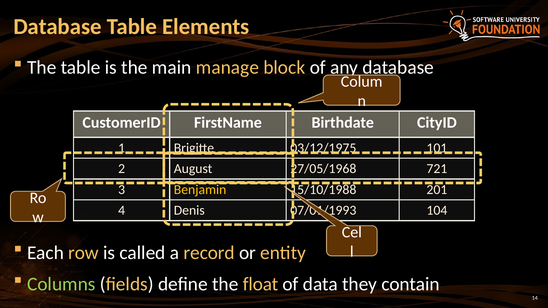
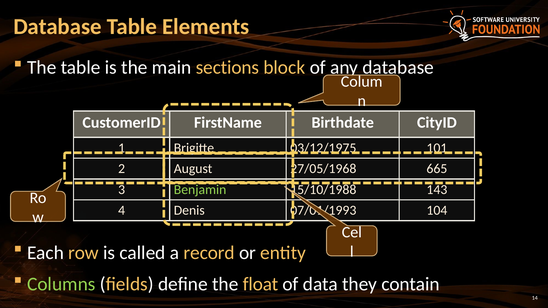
manage: manage -> sections
721: 721 -> 665
Benjamin colour: yellow -> light green
201: 201 -> 143
